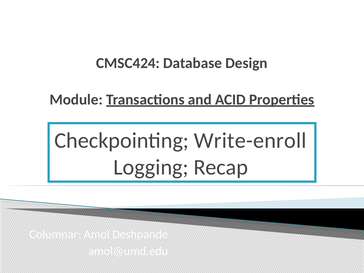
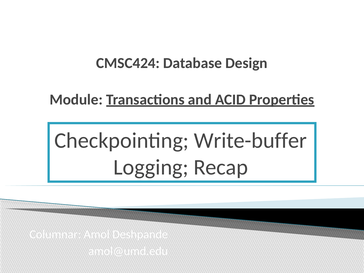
Write-enroll: Write-enroll -> Write-buffer
